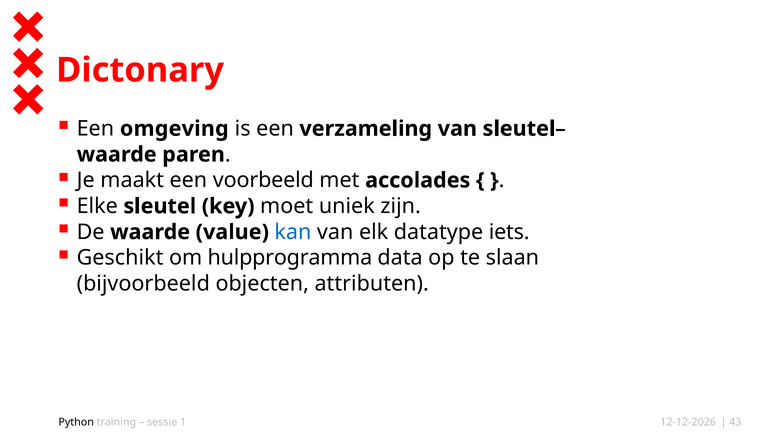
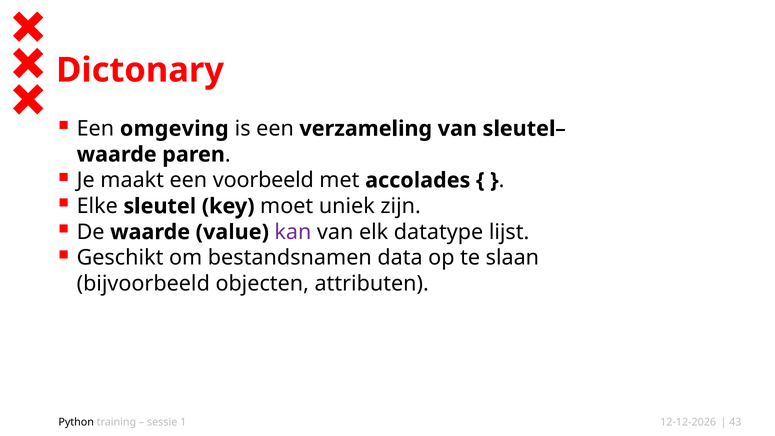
kan colour: blue -> purple
iets: iets -> lijst
hulpprogramma: hulpprogramma -> bestandsnamen
